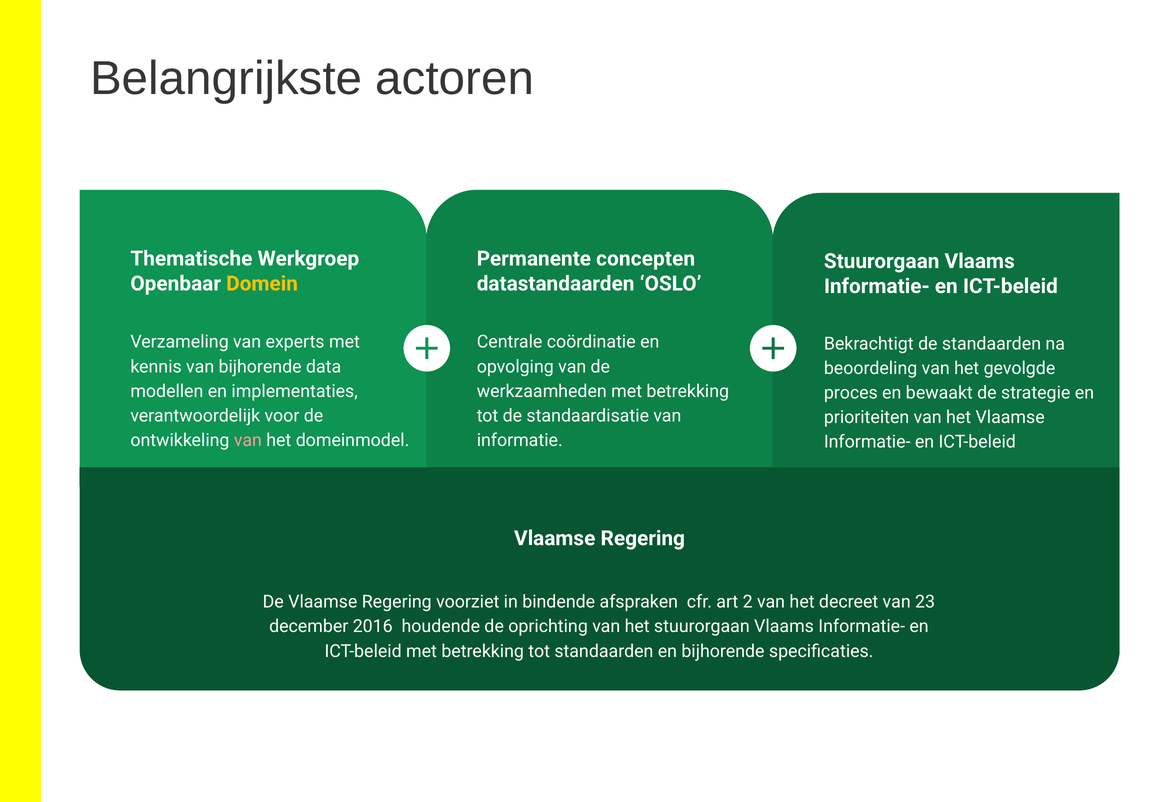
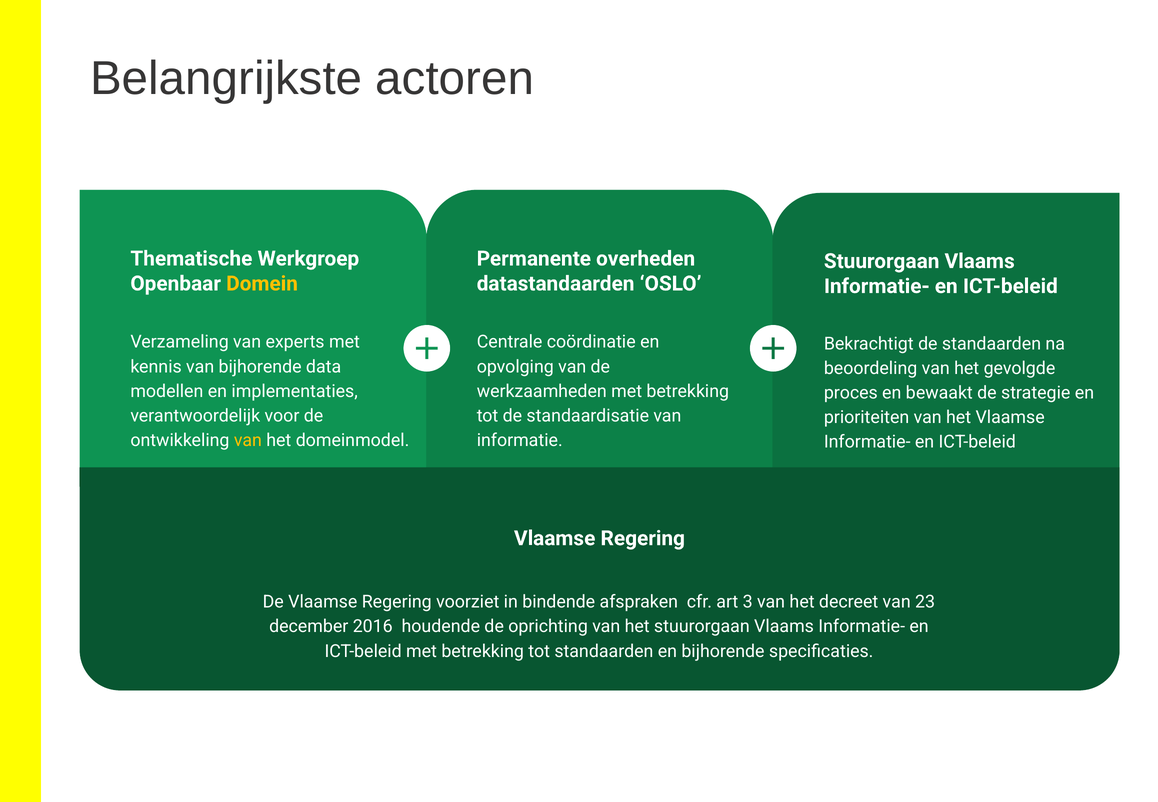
concepten: concepten -> overheden
van at (248, 440) colour: pink -> yellow
2: 2 -> 3
